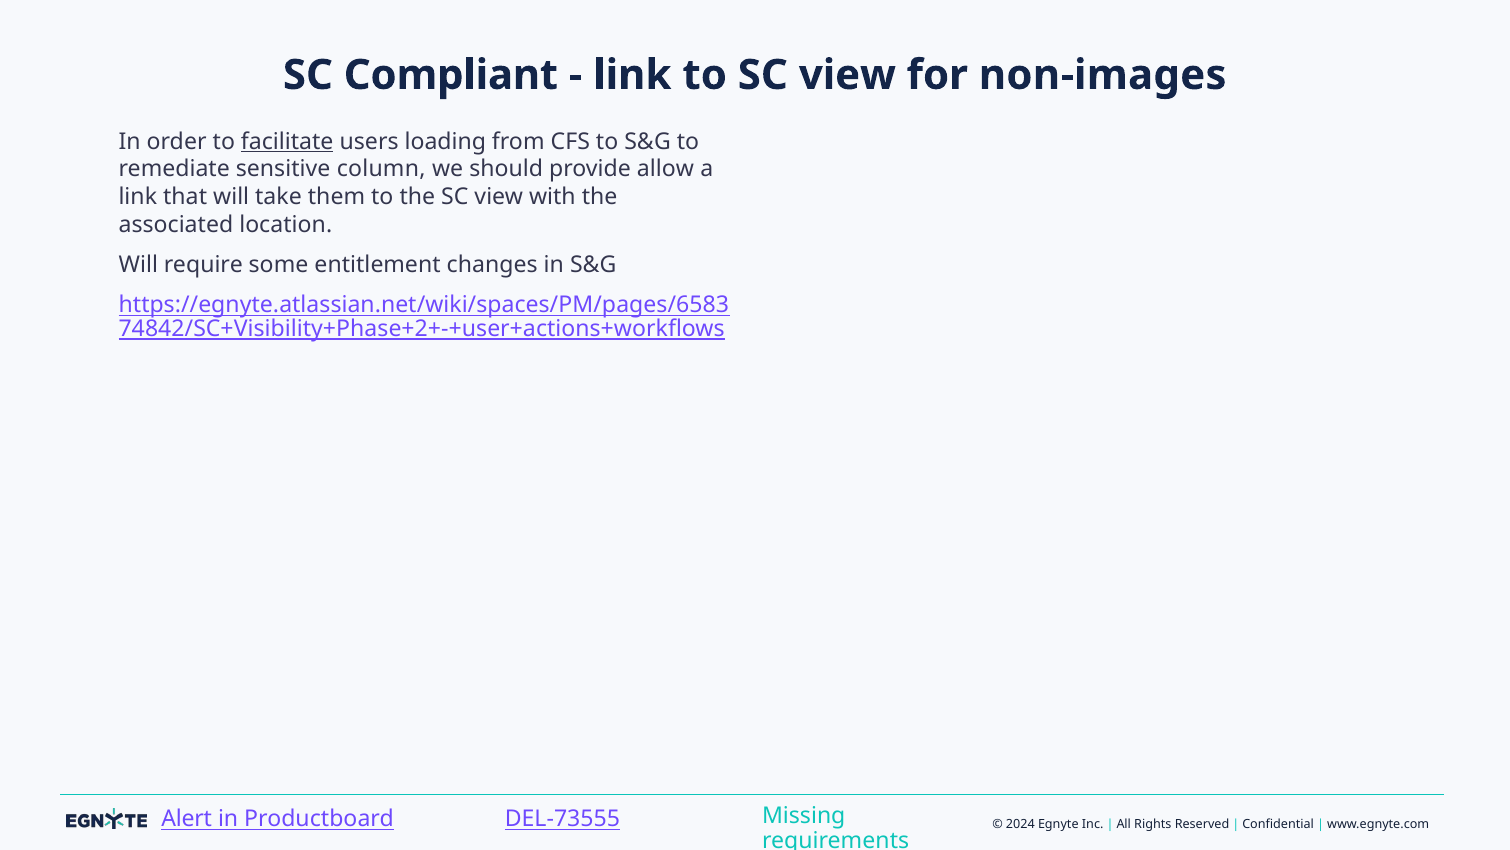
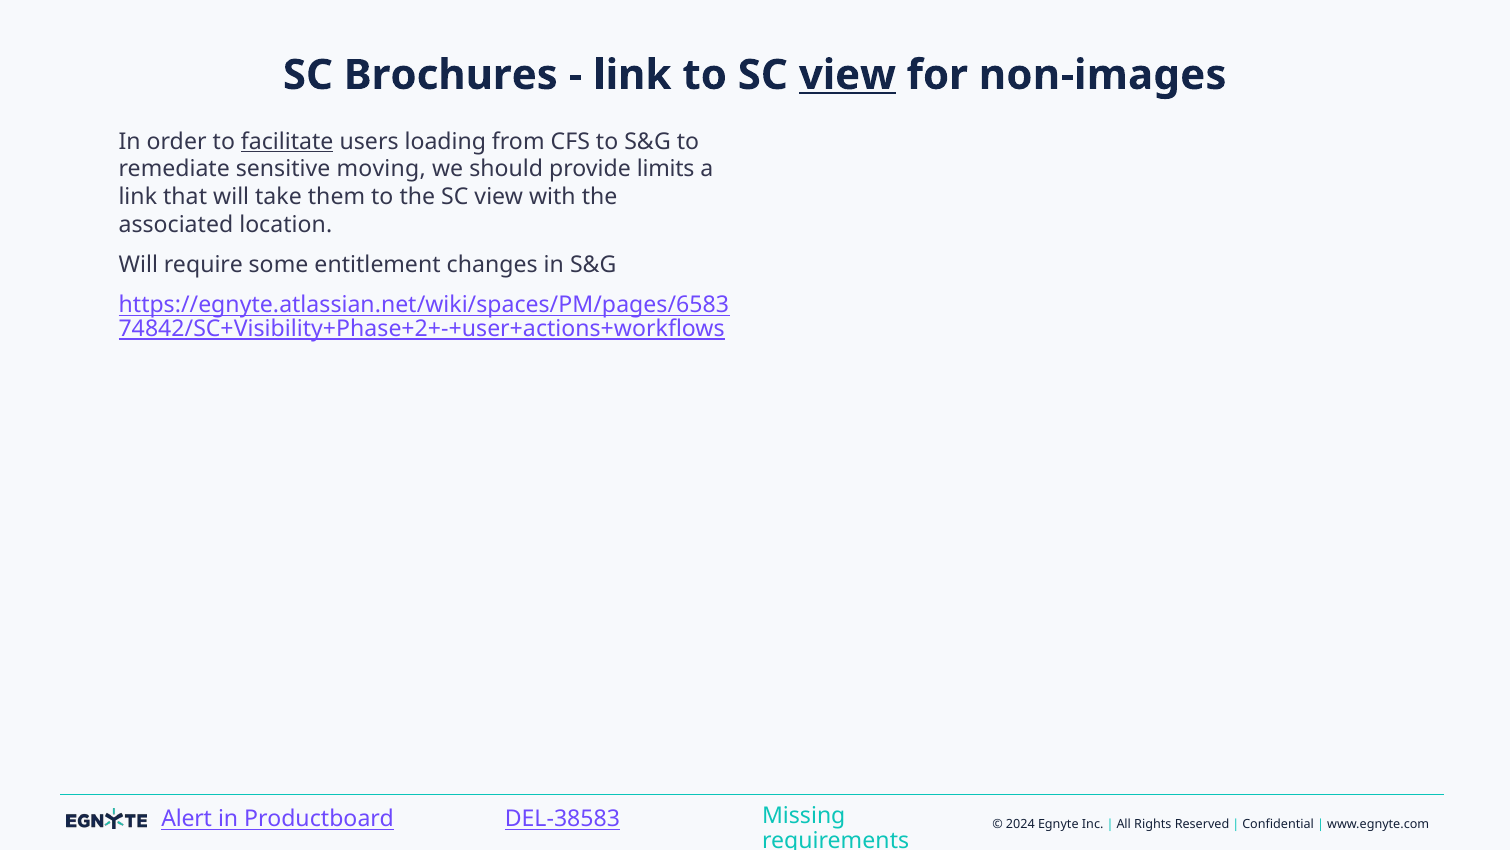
Compliant: Compliant -> Brochures
view at (847, 75) underline: none -> present
column: column -> moving
allow: allow -> limits
DEL-73555: DEL-73555 -> DEL-38583
